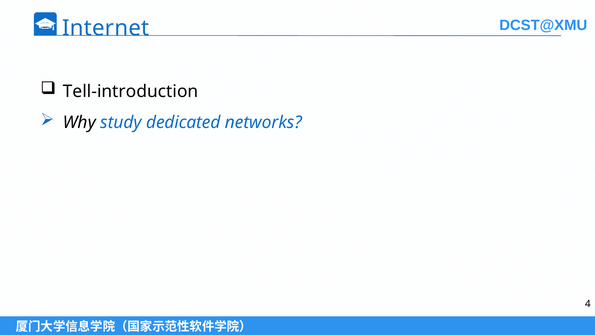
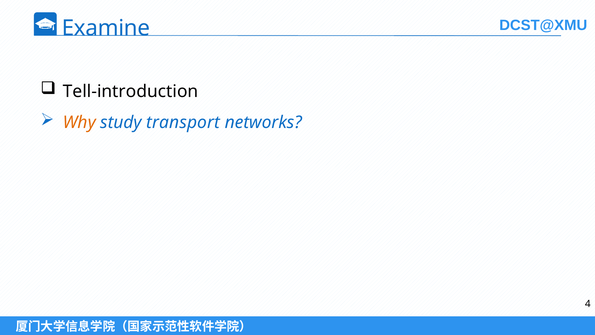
Internet: Internet -> Examine
Why colour: black -> orange
dedicated: dedicated -> transport
